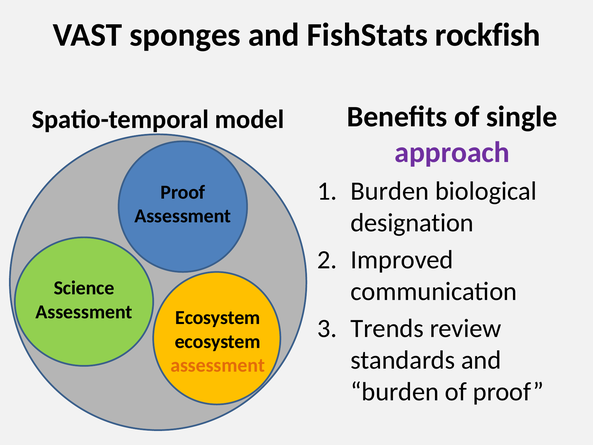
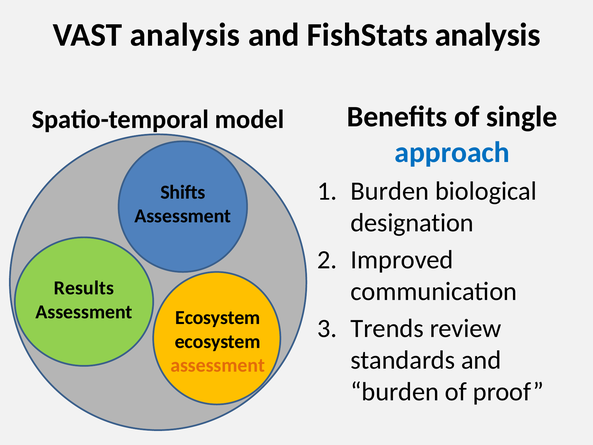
VAST sponges: sponges -> analysis
FishStats rockfish: rockfish -> analysis
approach colour: purple -> blue
Proof at (183, 192): Proof -> Shifts
Science: Science -> Results
